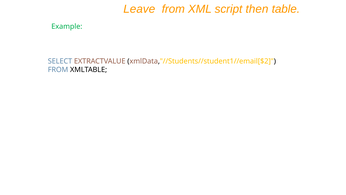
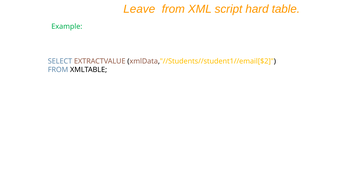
then: then -> hard
